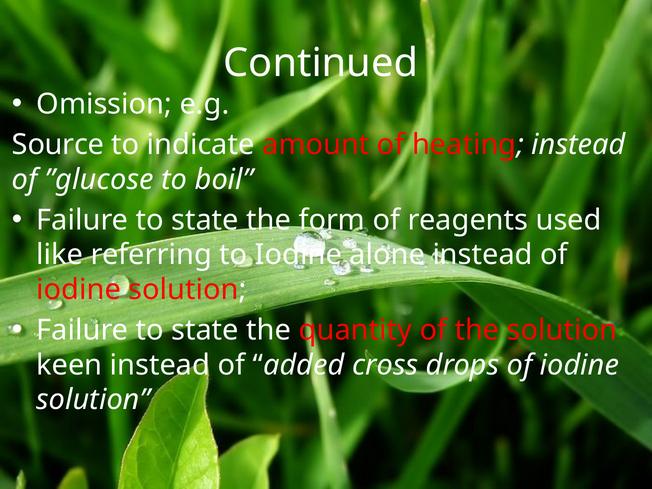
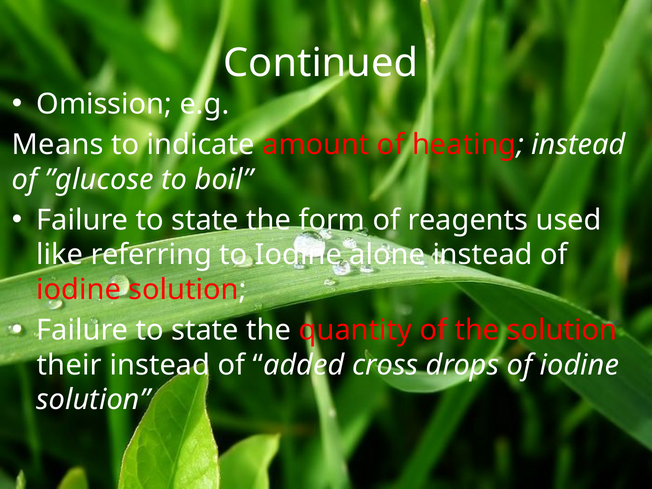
Source: Source -> Means
keen: keen -> their
